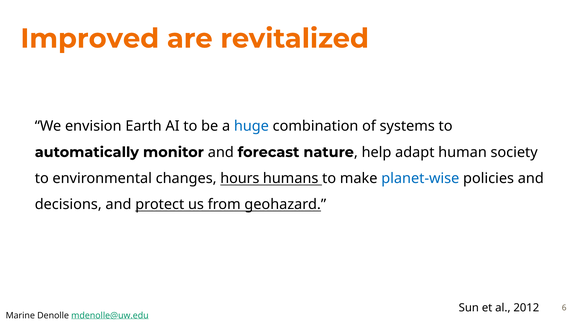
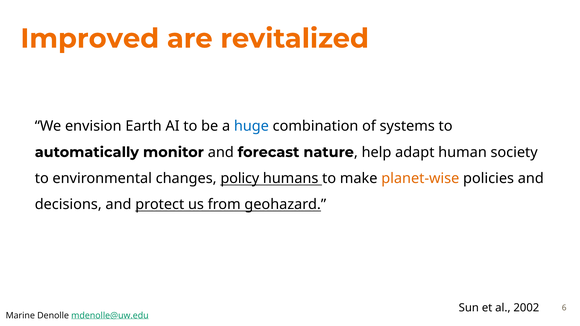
hours: hours -> policy
planet-wise colour: blue -> orange
2012: 2012 -> 2002
